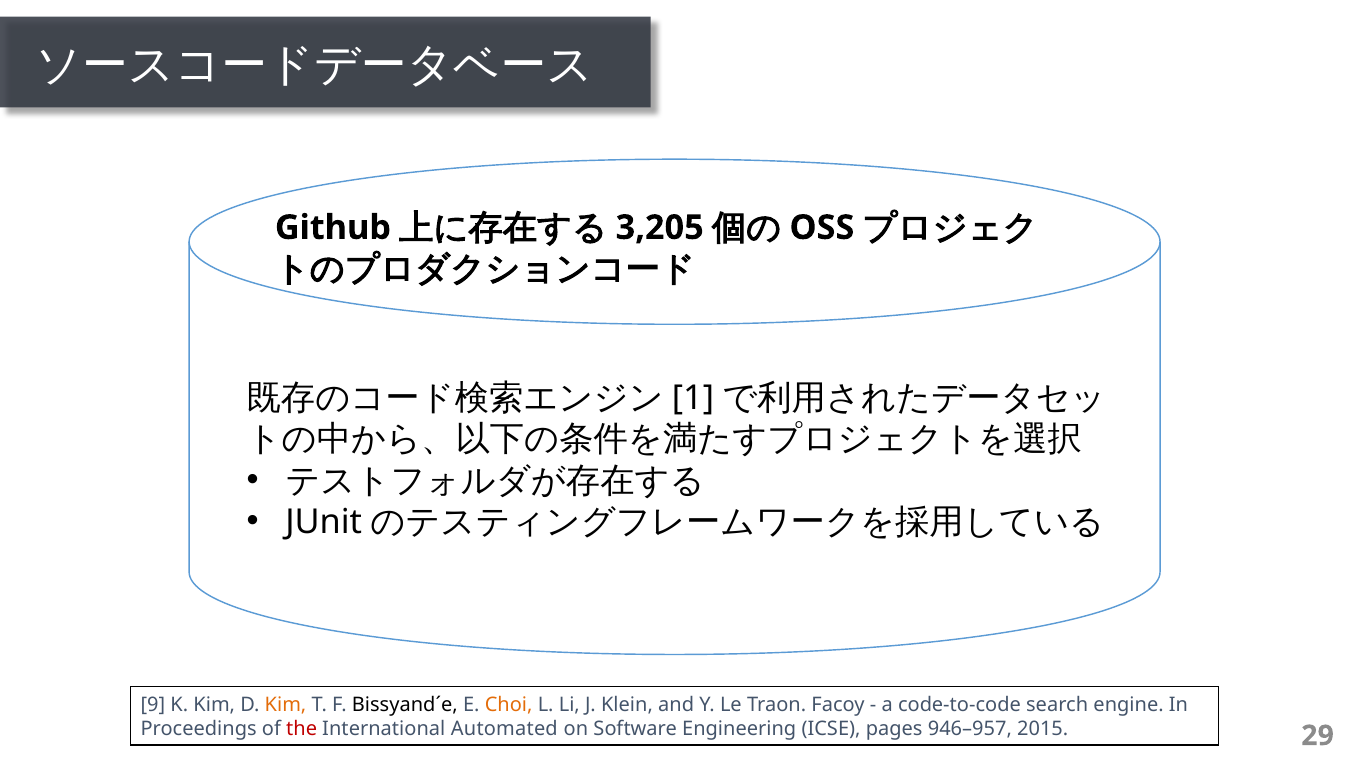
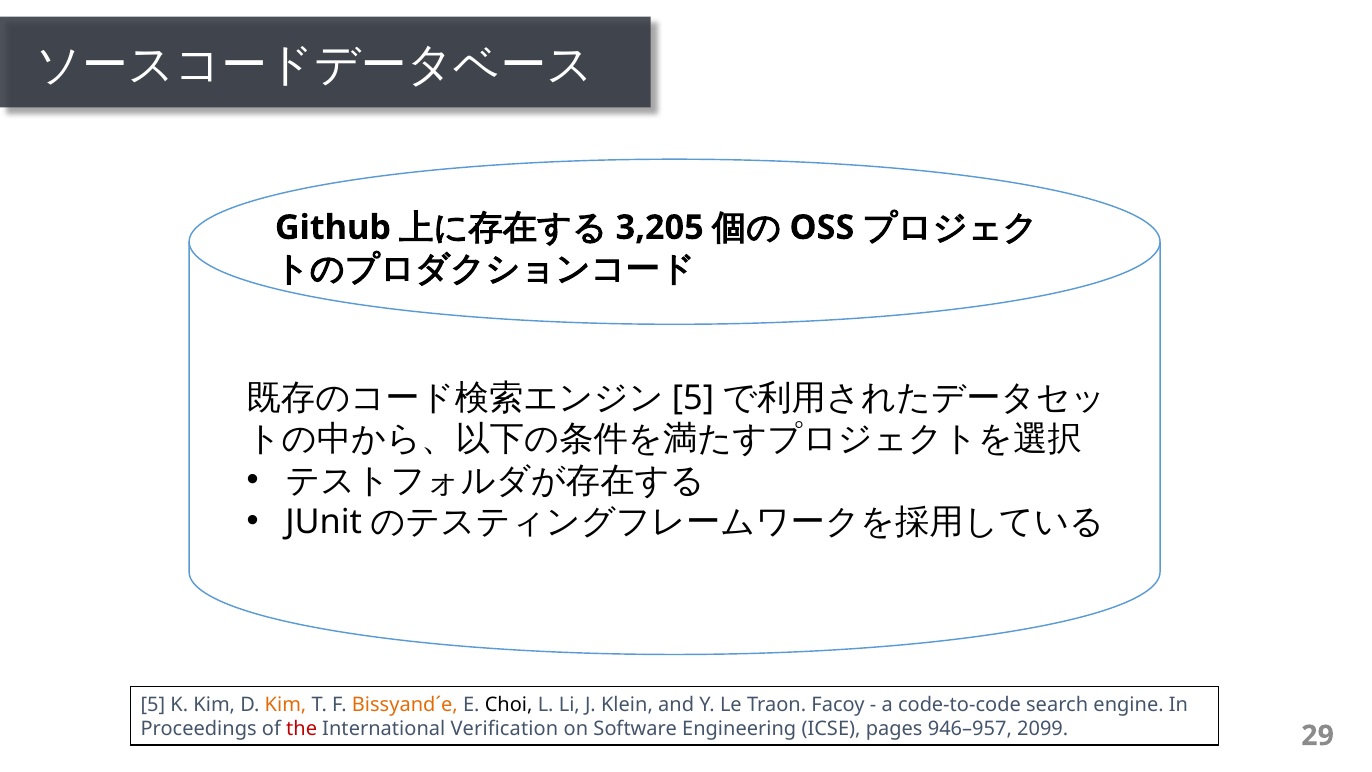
1 at (693, 398): 1 -> 5
9 at (153, 705): 9 -> 5
Bissyand´e colour: black -> orange
Choi colour: orange -> black
Automated: Automated -> Veriﬁcation
2015: 2015 -> 2099
